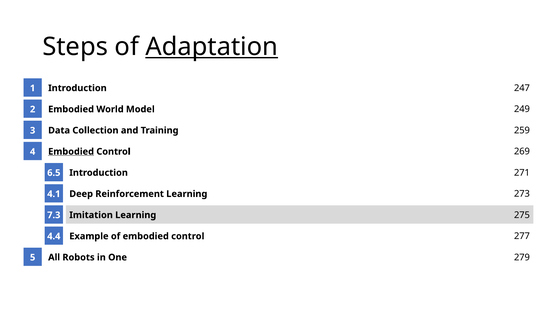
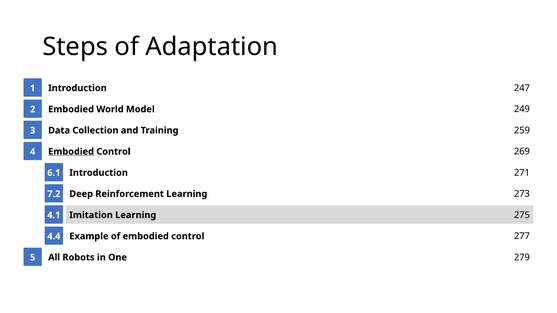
Adaptation underline: present -> none
6.5: 6.5 -> 6.1
4.1: 4.1 -> 7.2
7.3: 7.3 -> 4.1
